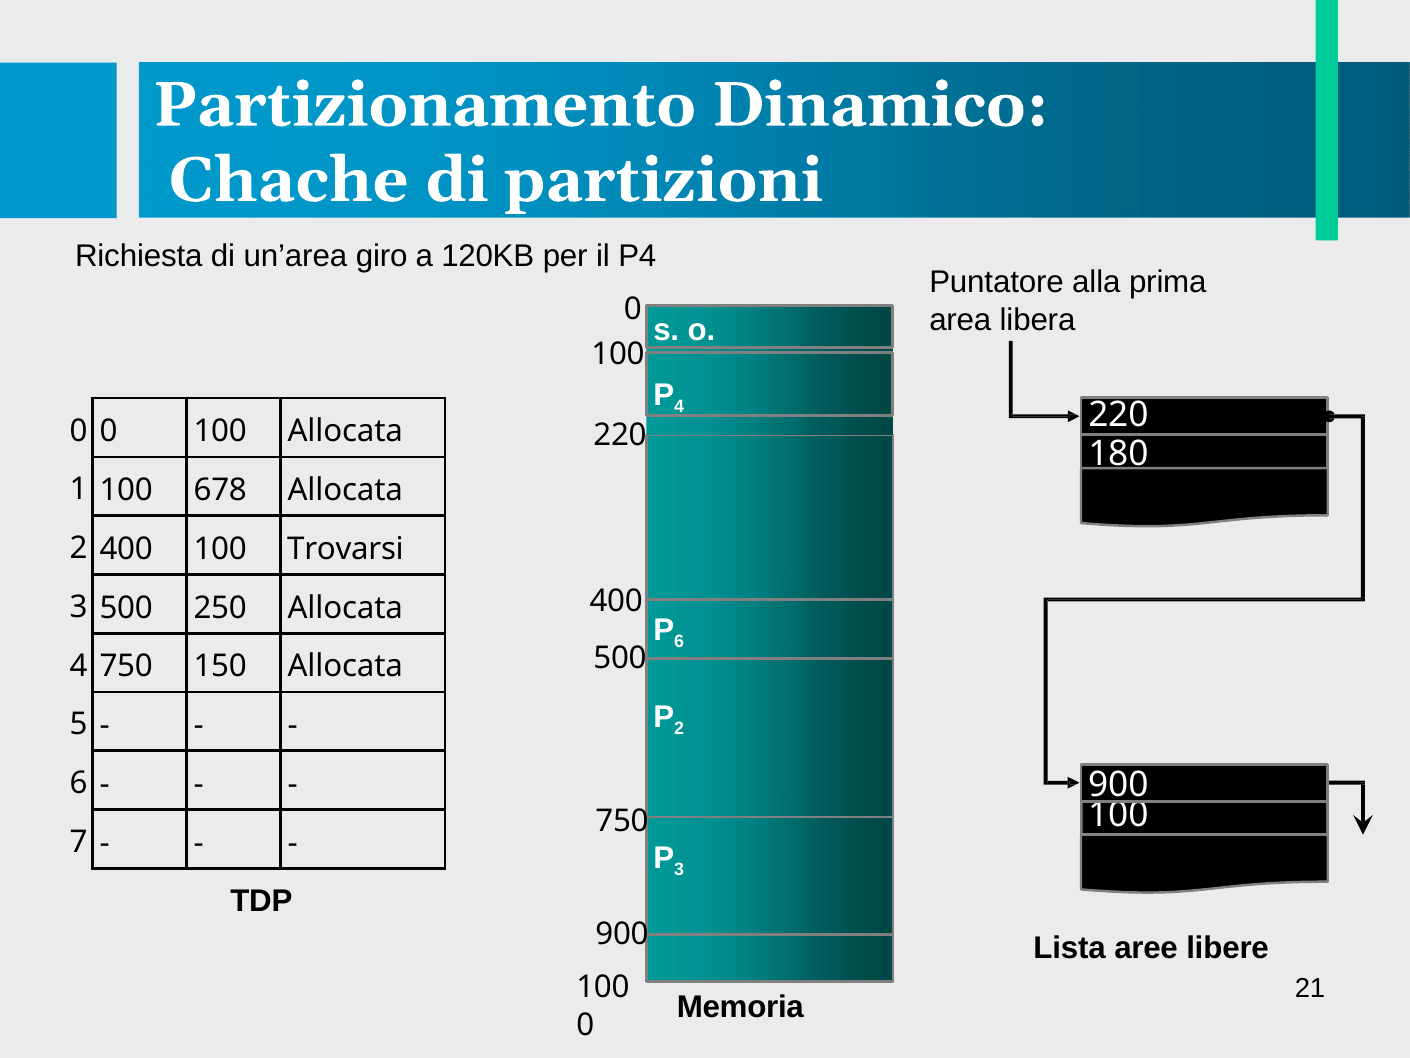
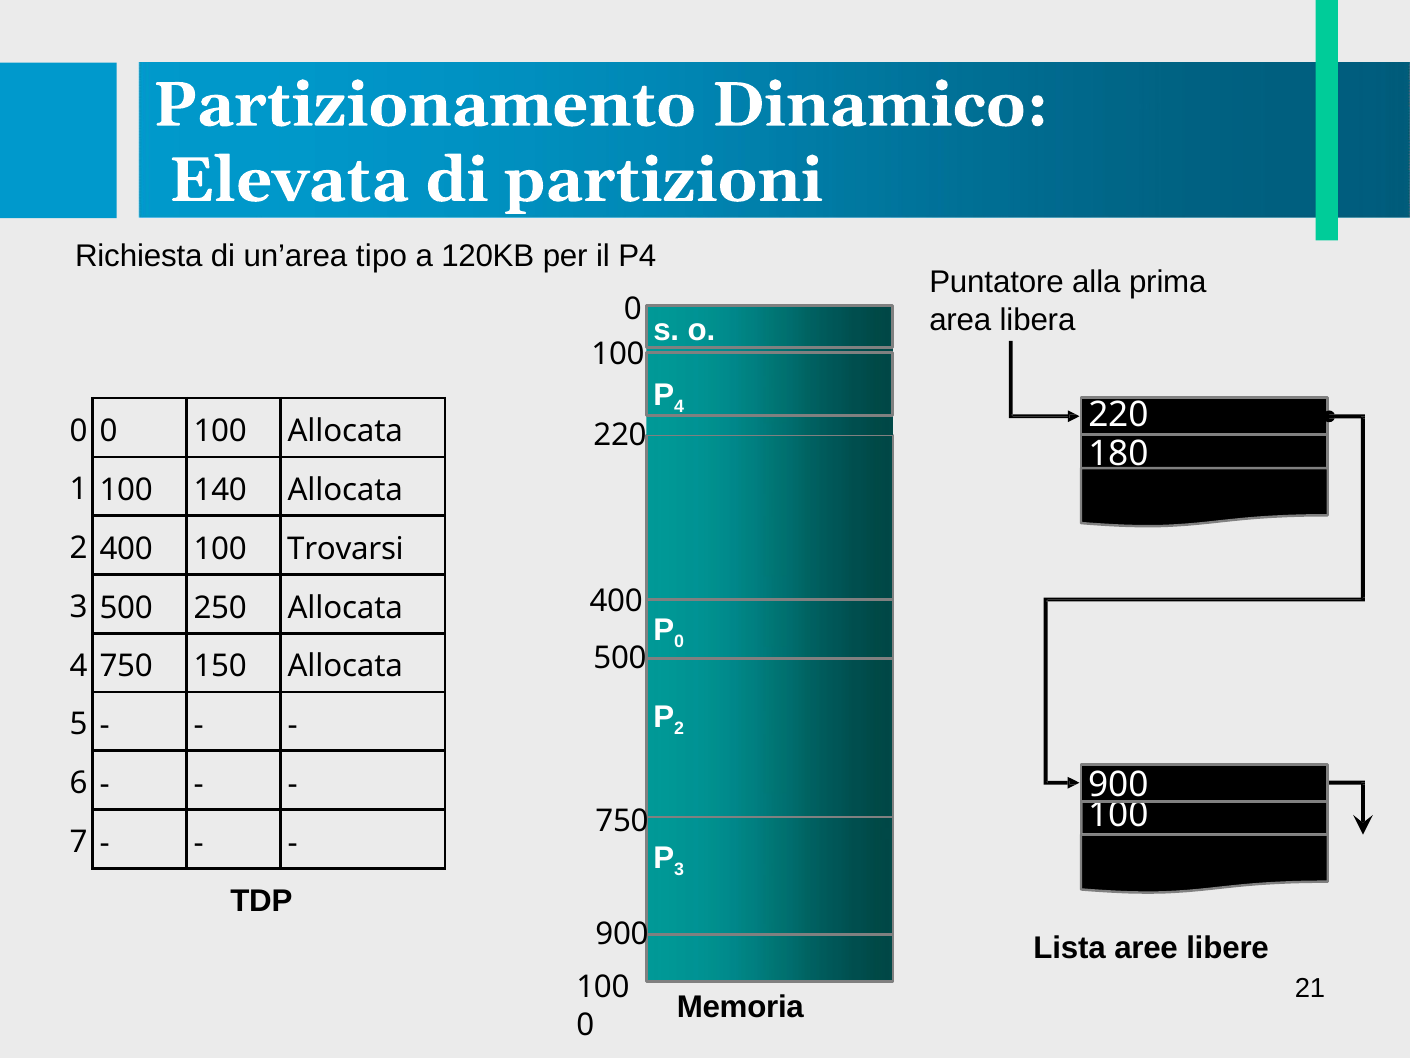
Chache: Chache -> Elevata
giro: giro -> tipo
678: 678 -> 140
6 at (679, 641): 6 -> 0
